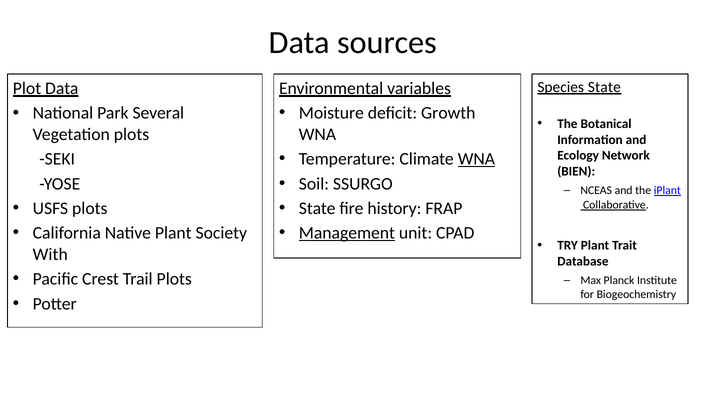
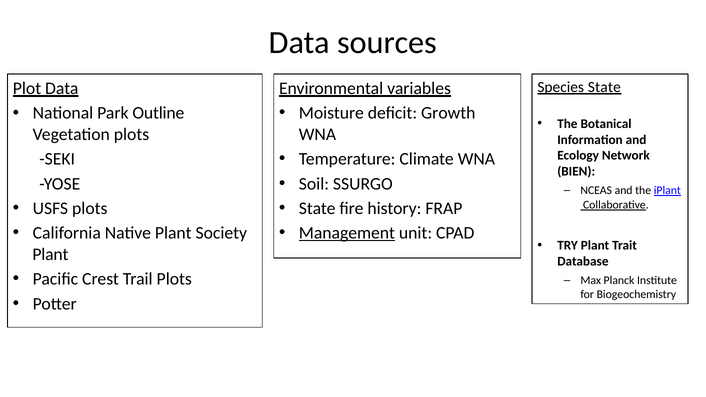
Several: Several -> Outline
WNA at (476, 159) underline: present -> none
With at (50, 254): With -> Plant
